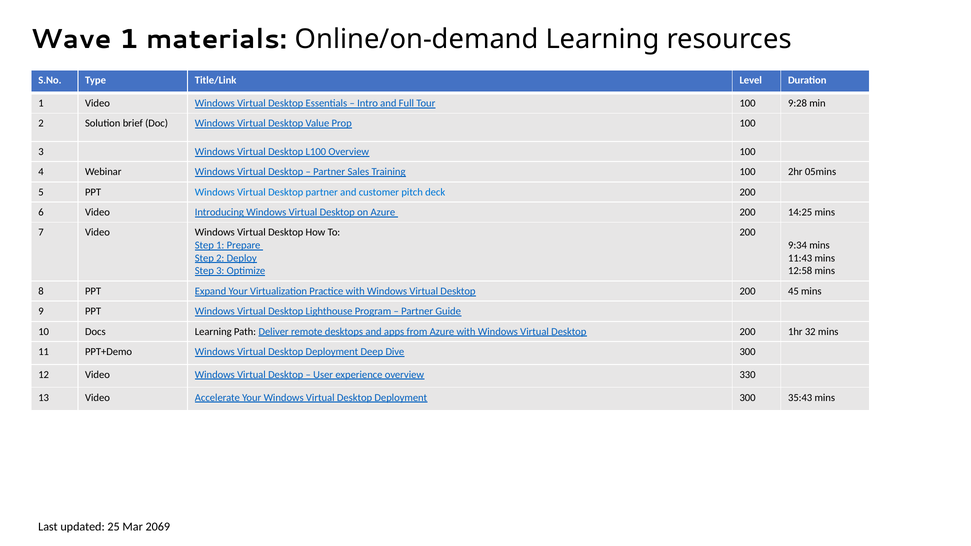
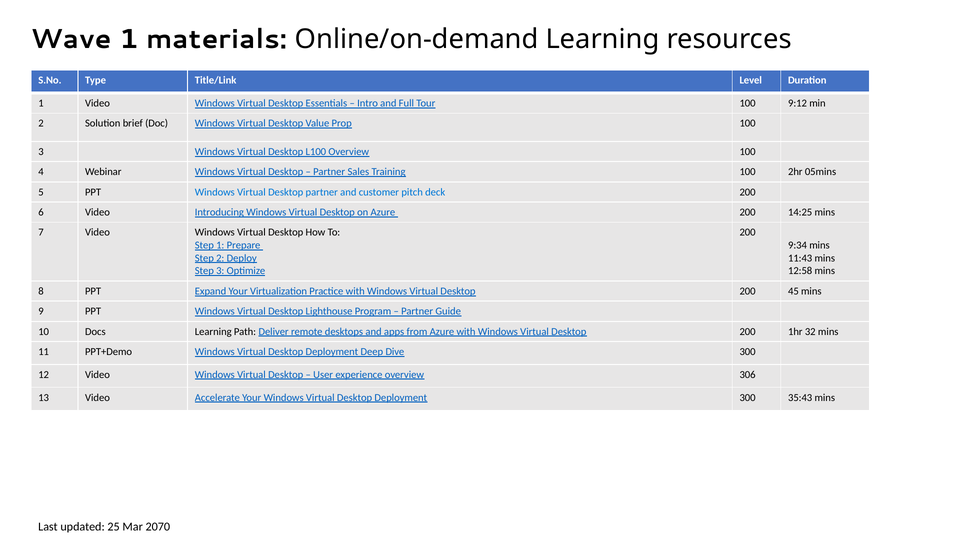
9:28: 9:28 -> 9:12
330: 330 -> 306
2069: 2069 -> 2070
